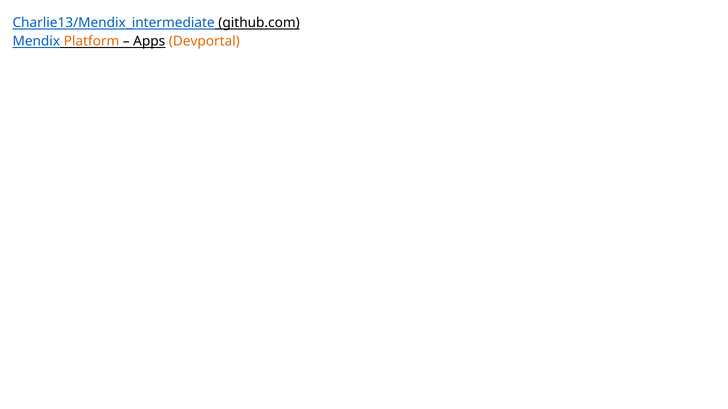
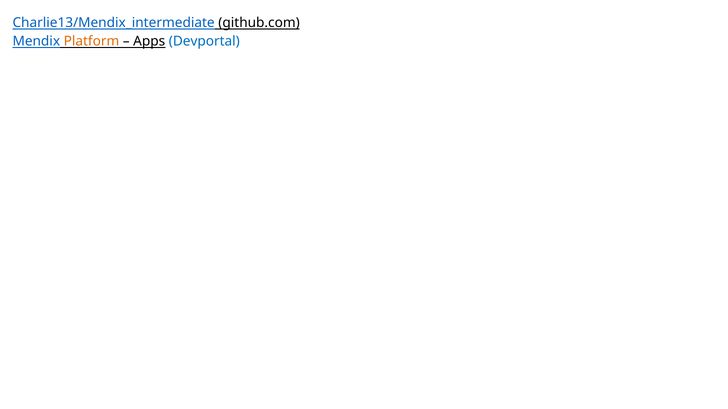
Devportal colour: orange -> blue
